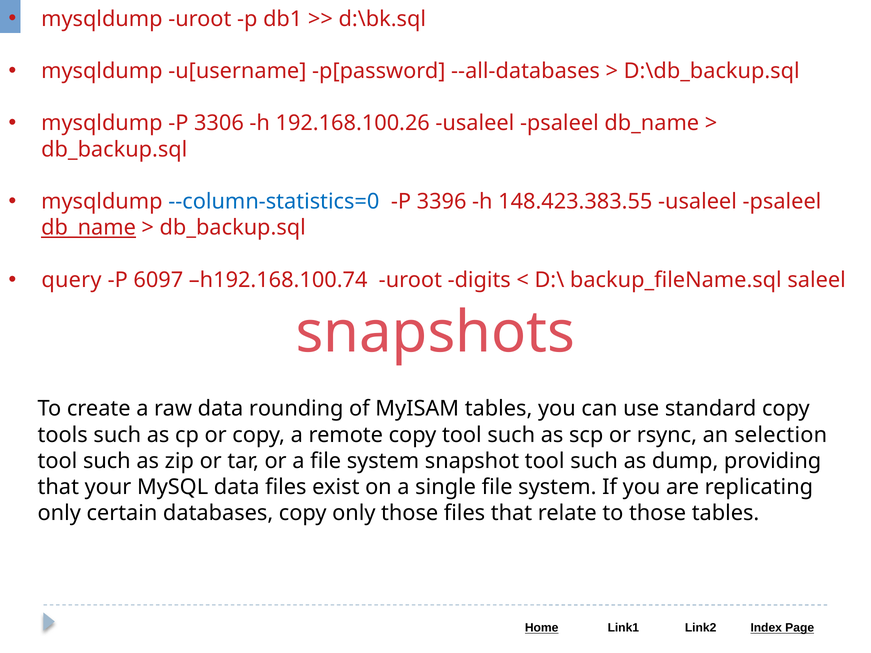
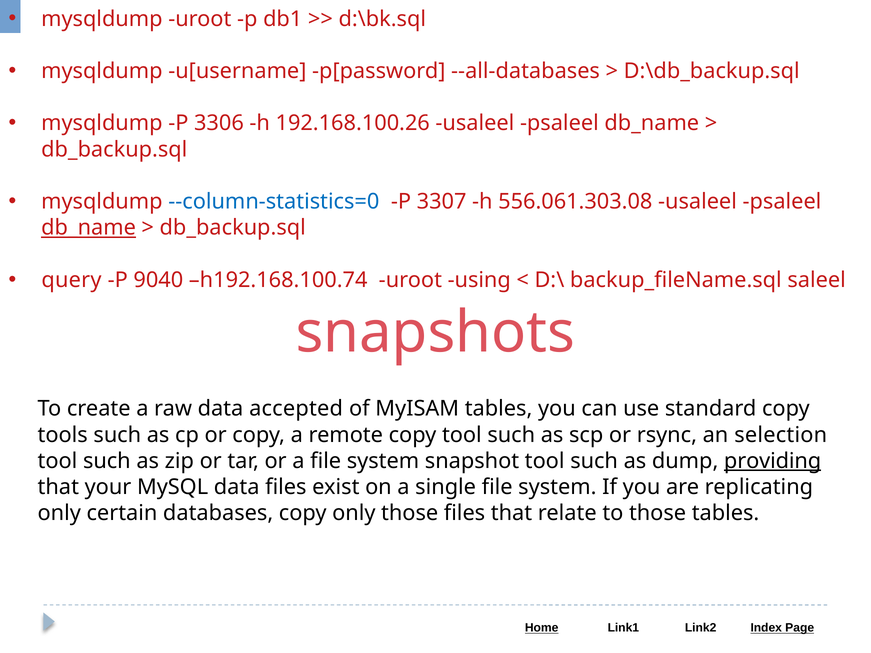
3396: 3396 -> 3307
148.423.383.55: 148.423.383.55 -> 556.061.303.08
6097: 6097 -> 9040
digits: digits -> using
rounding: rounding -> accepted
providing underline: none -> present
